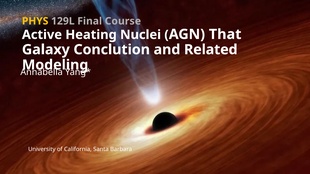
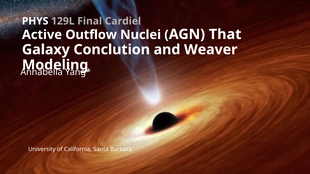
PHYS colour: yellow -> white
Course: Course -> Cardiel
Heating: Heating -> Outflow
Related: Related -> Weaver
